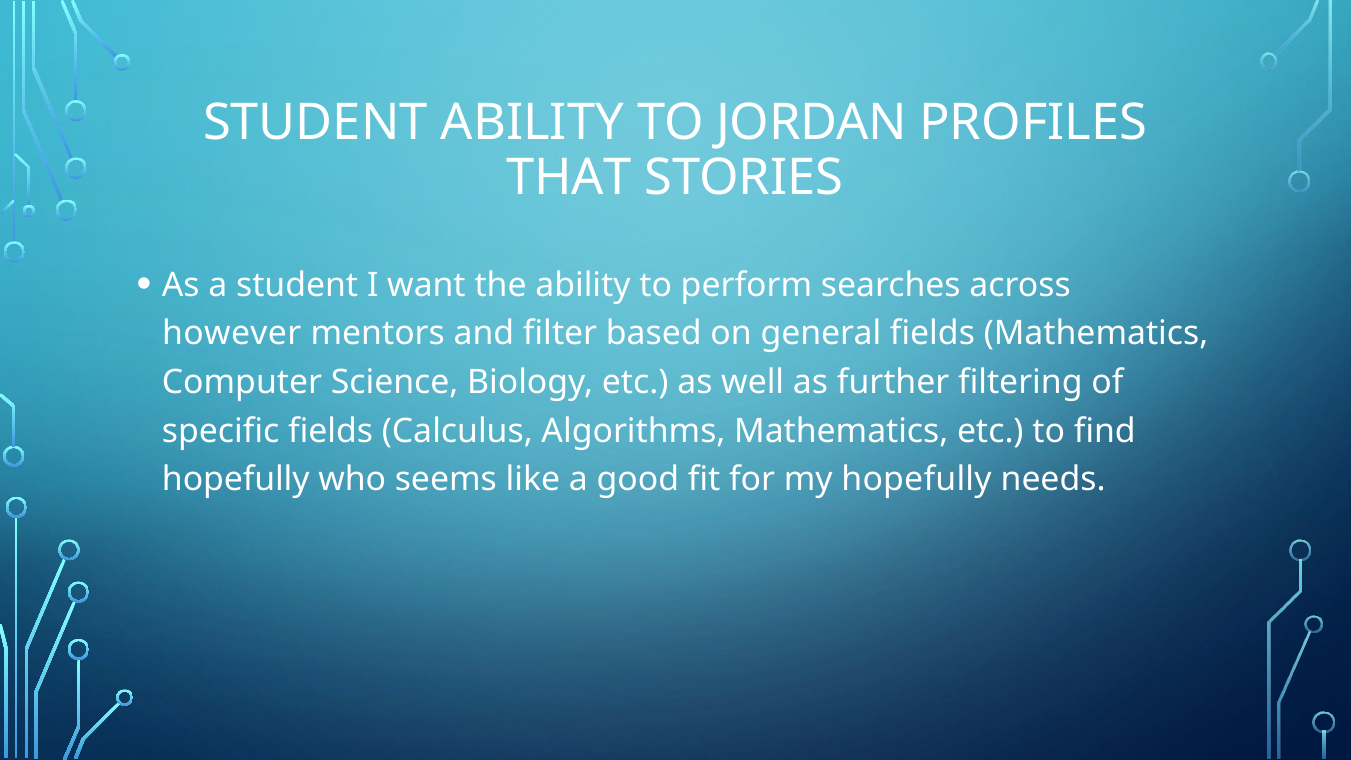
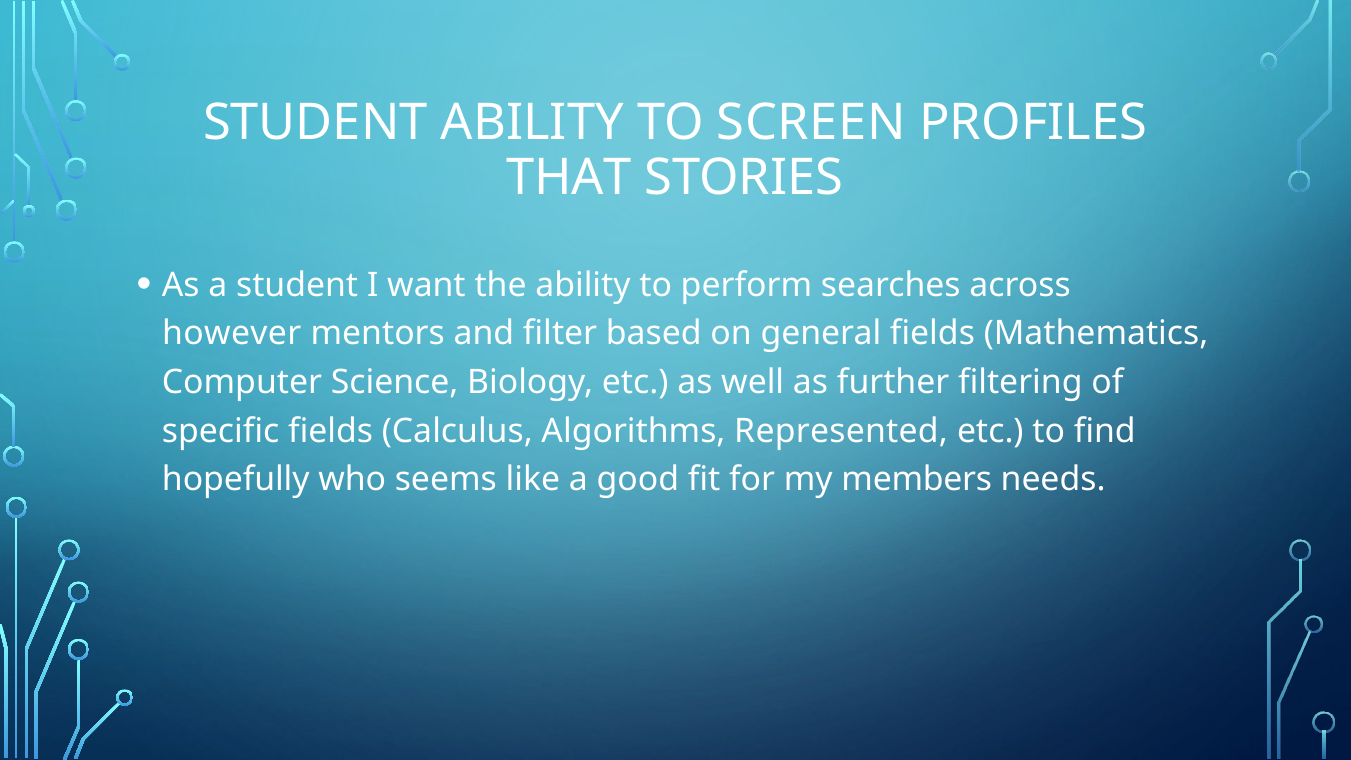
JORDAN: JORDAN -> SCREEN
Algorithms Mathematics: Mathematics -> Represented
my hopefully: hopefully -> members
